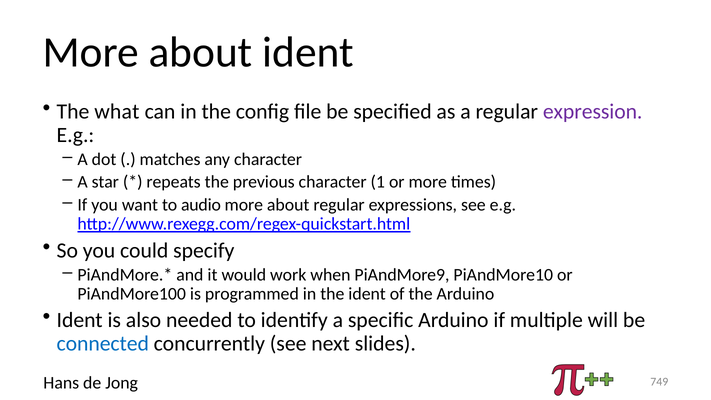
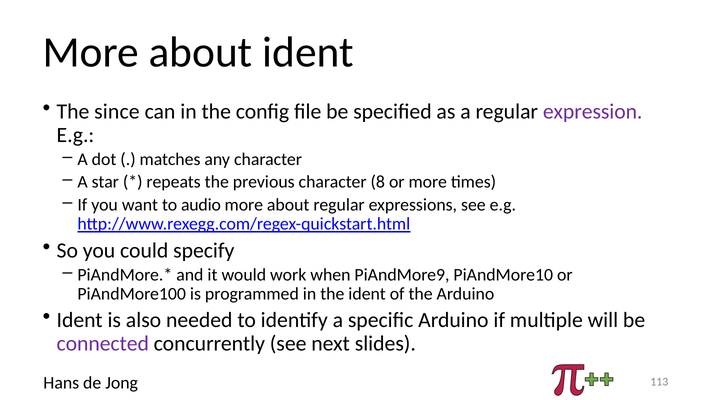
what: what -> since
1: 1 -> 8
connected colour: blue -> purple
749: 749 -> 113
